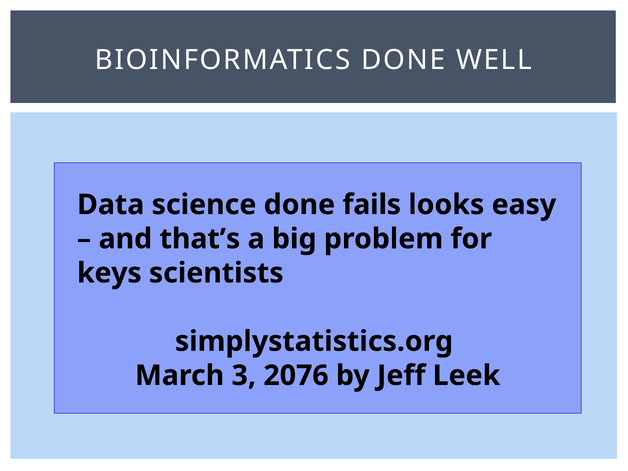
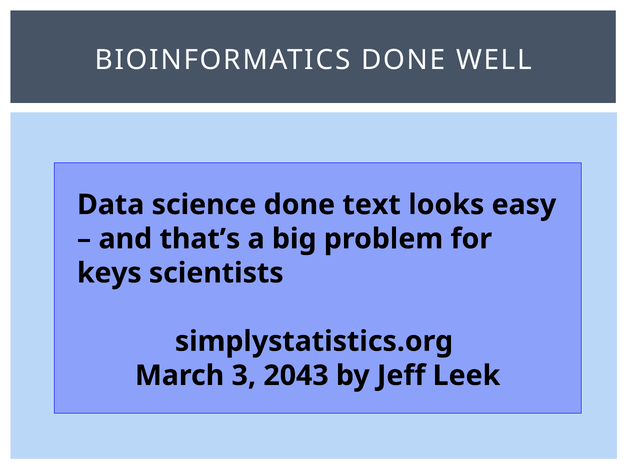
fails: fails -> text
2076: 2076 -> 2043
